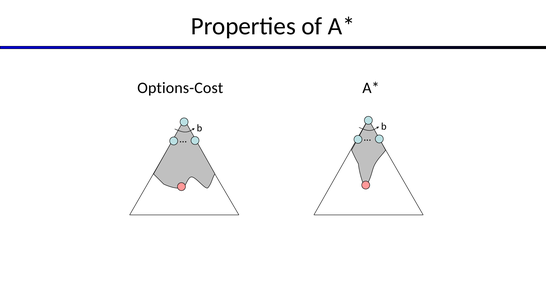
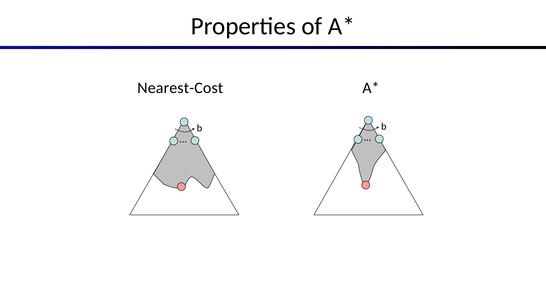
Options-Cost: Options-Cost -> Nearest-Cost
